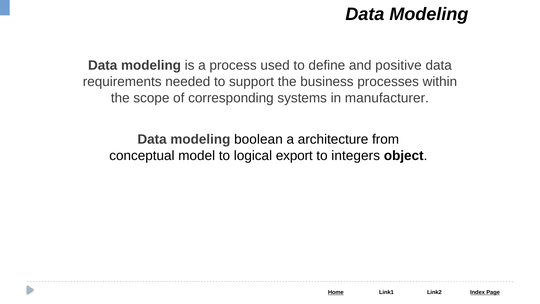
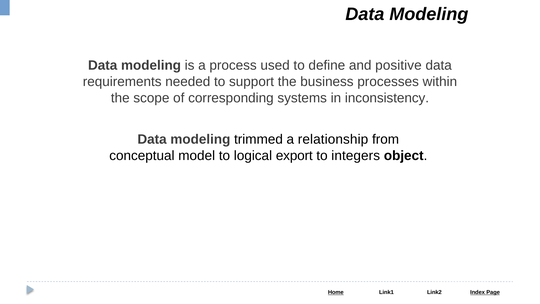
manufacturer: manufacturer -> inconsistency
boolean: boolean -> trimmed
architecture: architecture -> relationship
